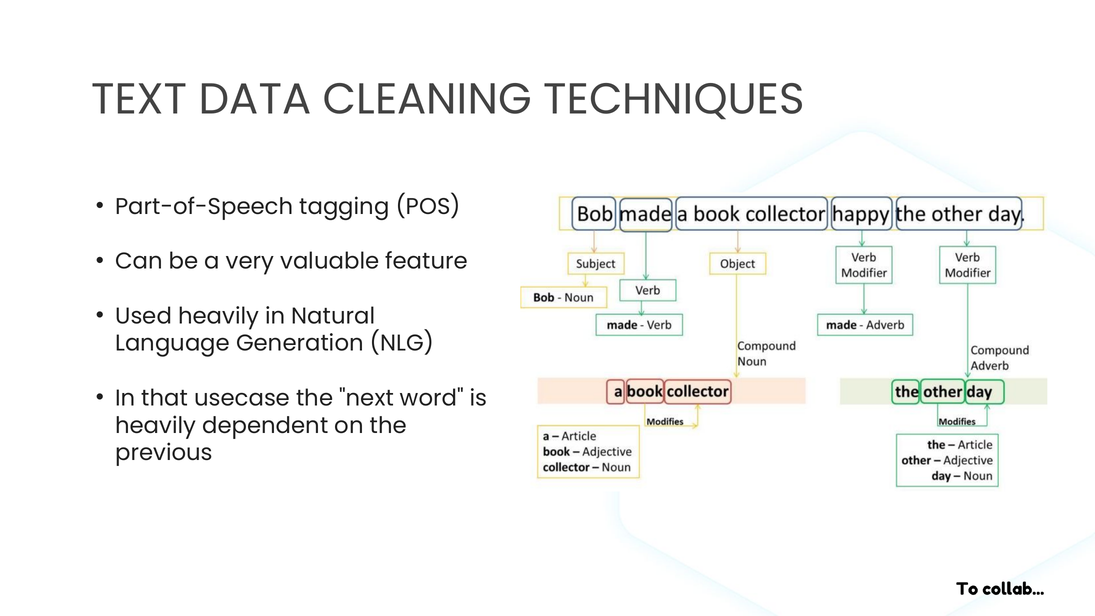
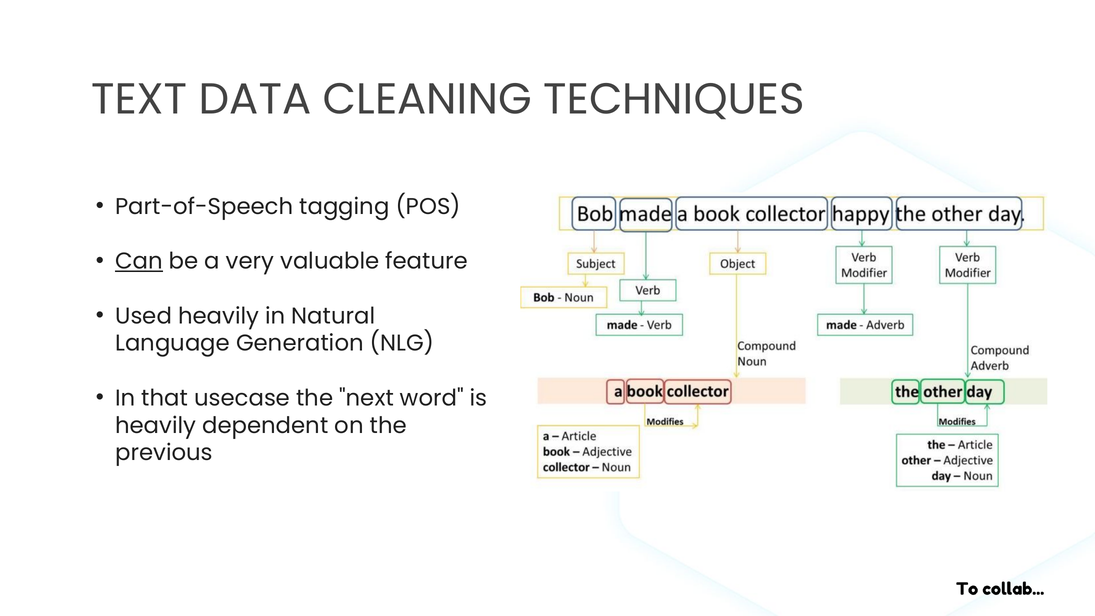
Can underline: none -> present
